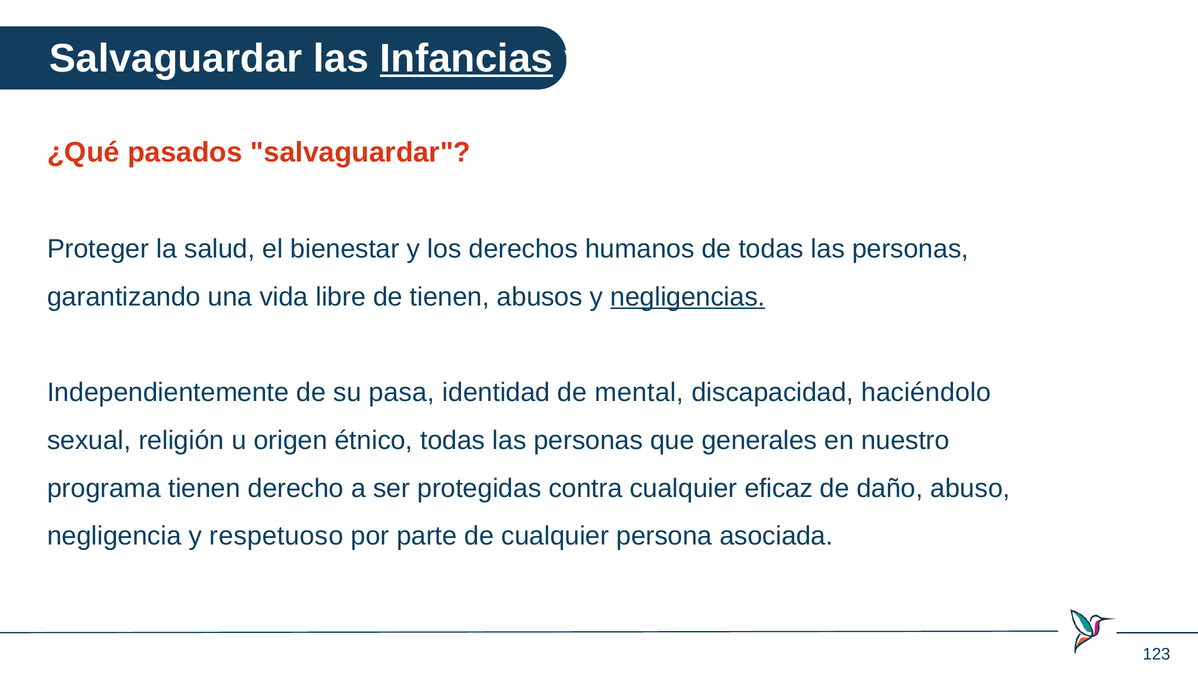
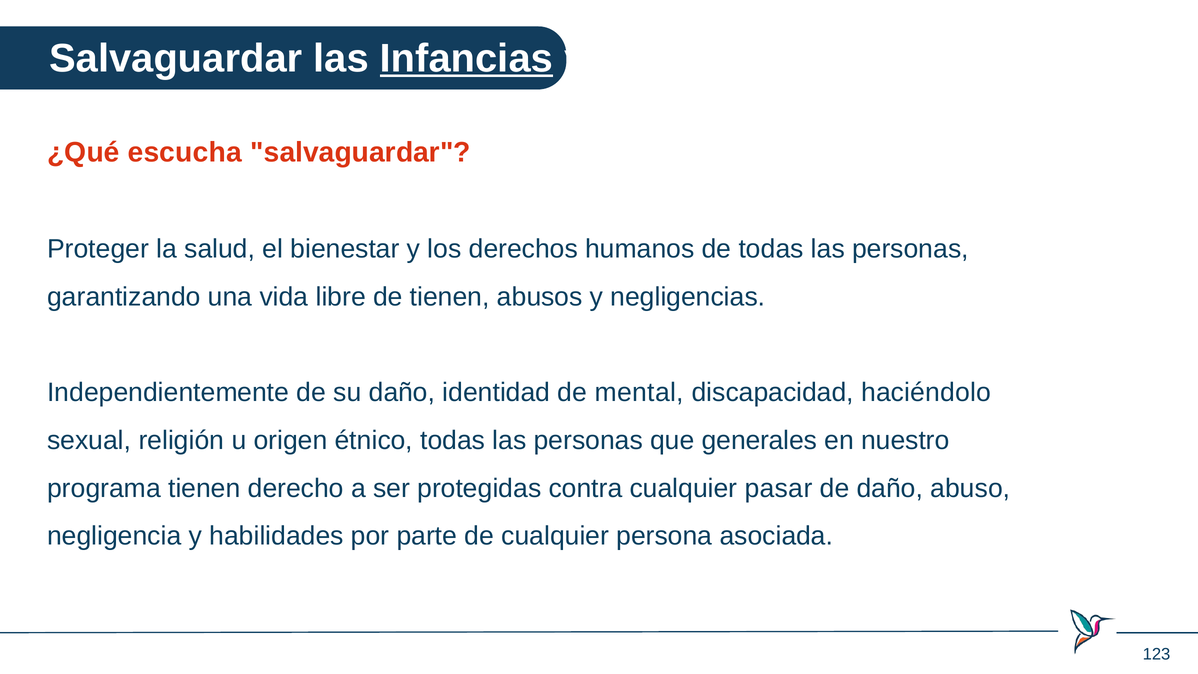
pasados: pasados -> escucha
negligencias underline: present -> none
su pasa: pasa -> daño
eficaz: eficaz -> pasar
respetuoso: respetuoso -> habilidades
